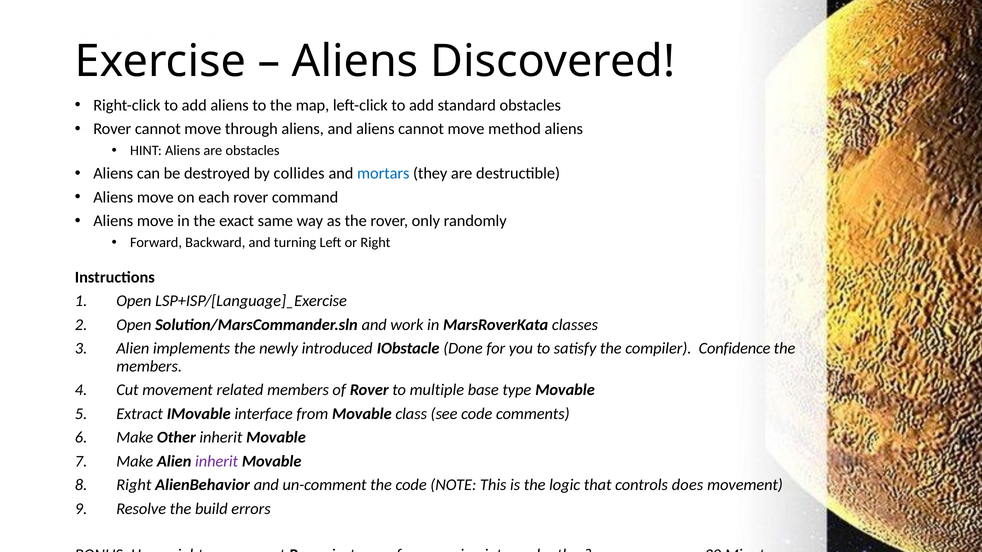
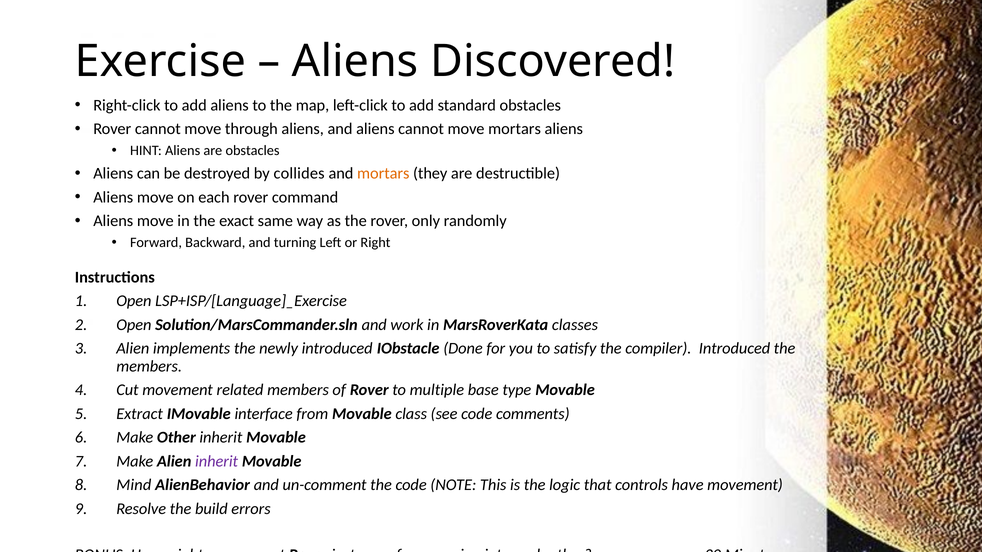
move method: method -> mortars
mortars at (383, 174) colour: blue -> orange
compiler Confidence: Confidence -> Introduced
Right at (134, 485): Right -> Mind
does: does -> have
